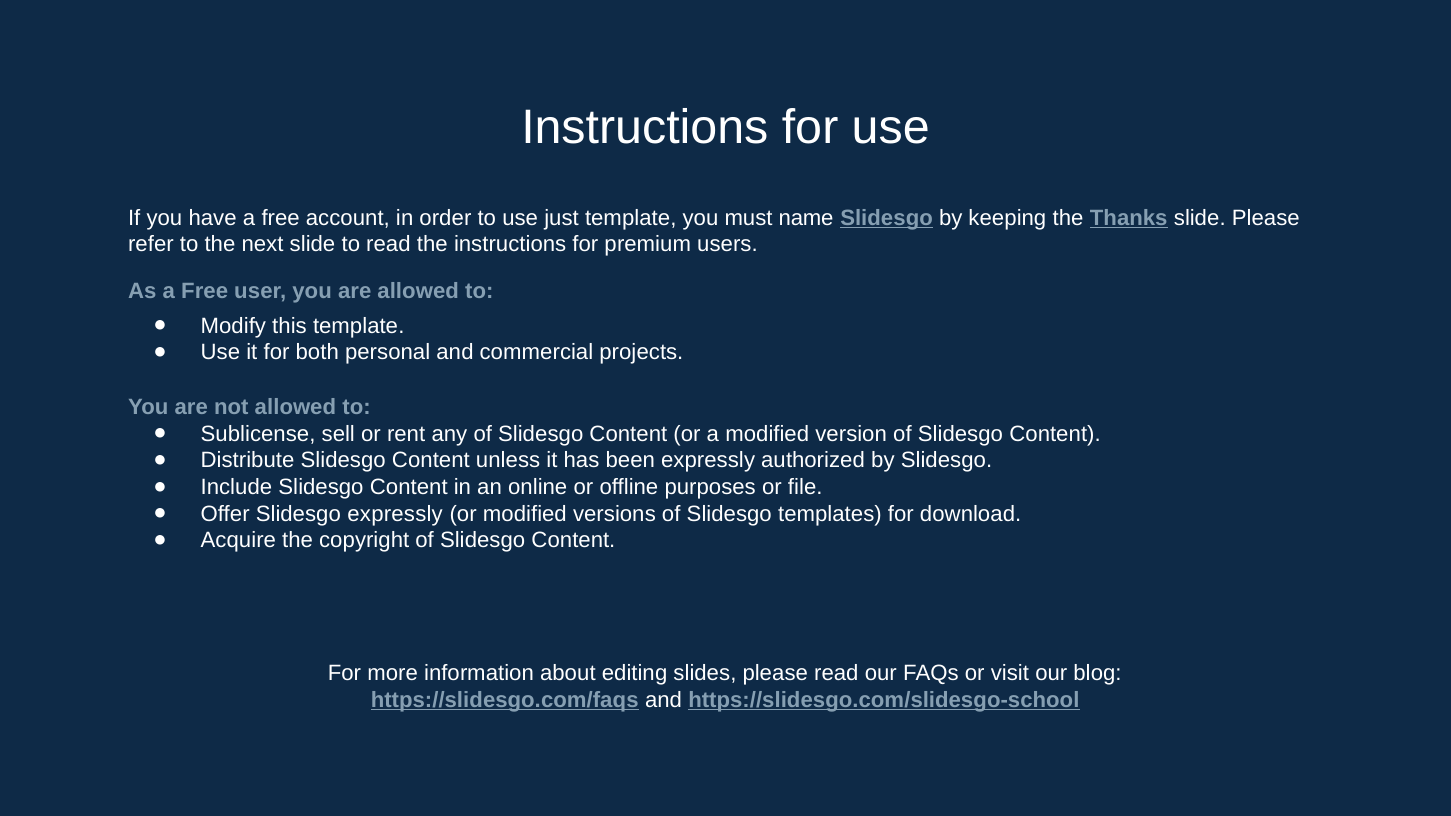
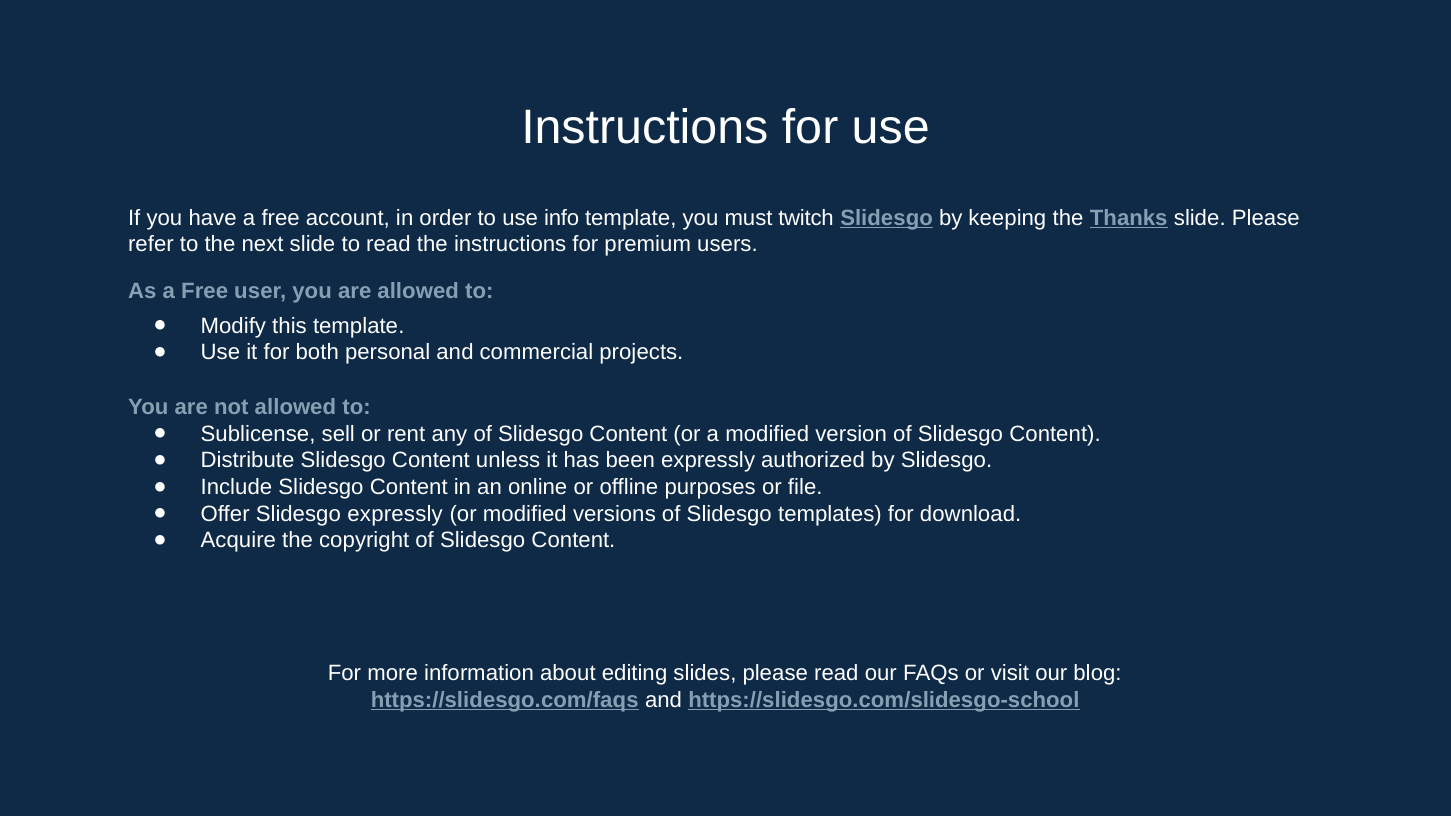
just: just -> info
name: name -> twitch
